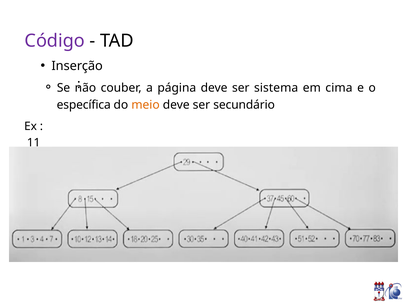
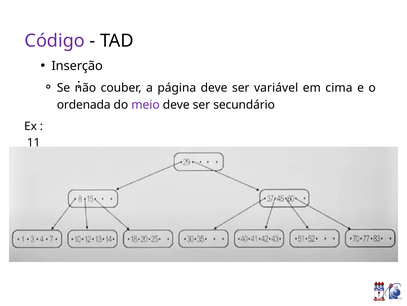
sistema: sistema -> variável
específica: específica -> ordenada
meio colour: orange -> purple
